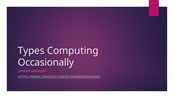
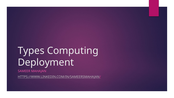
Occasionally: Occasionally -> Deployment
